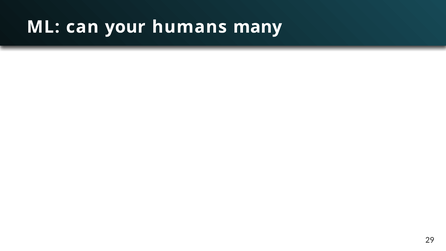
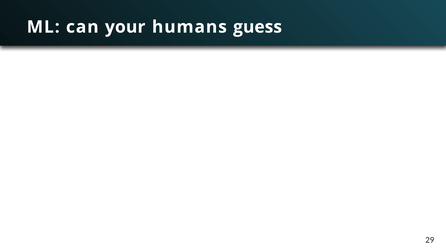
many: many -> guess
